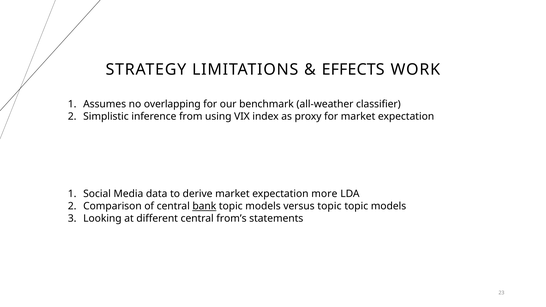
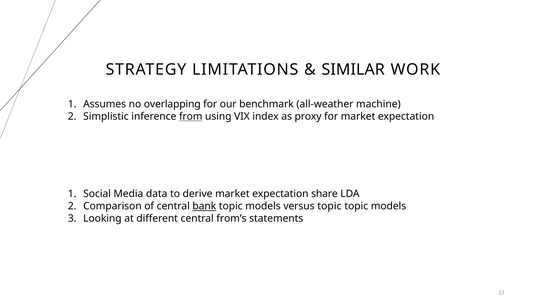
EFFECTS: EFFECTS -> SIMILAR
classifier: classifier -> machine
from underline: none -> present
more: more -> share
